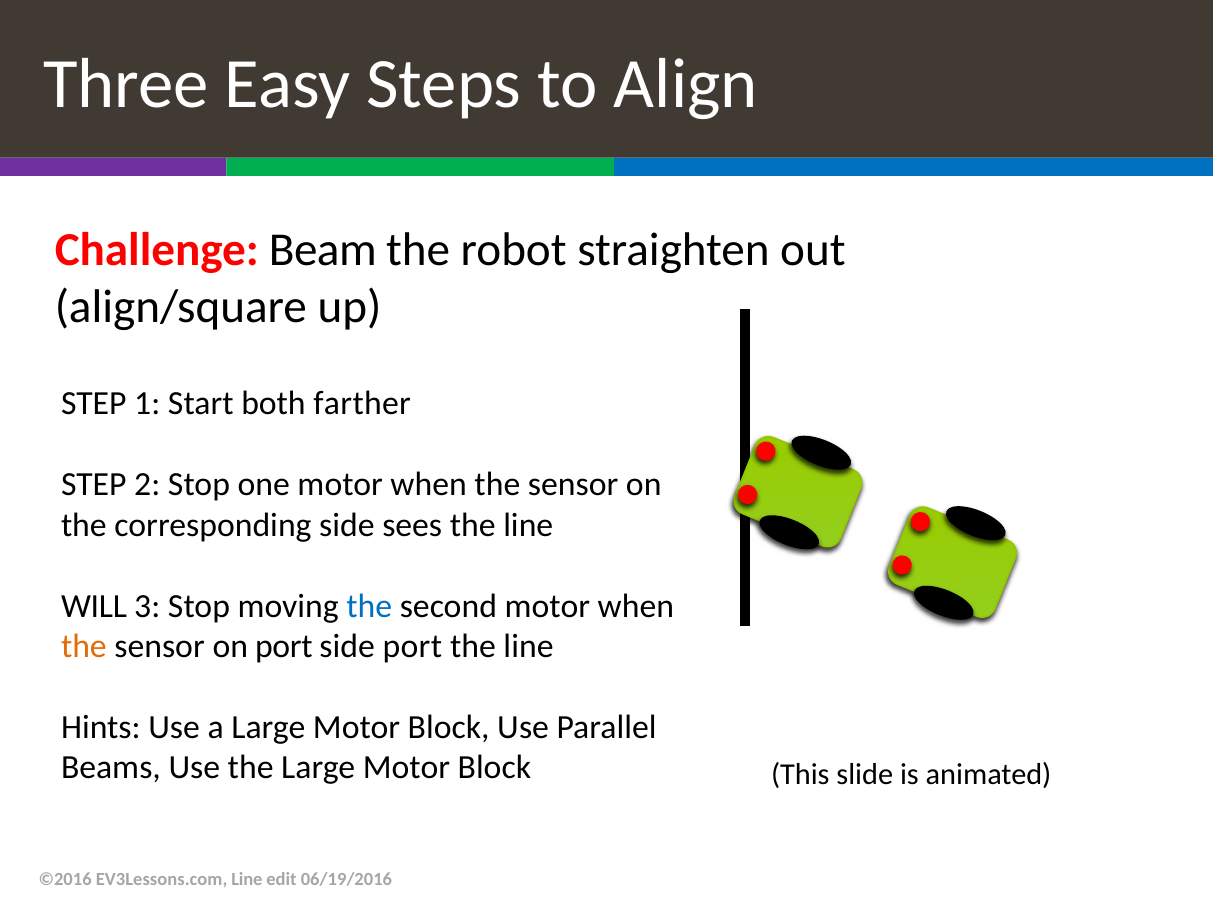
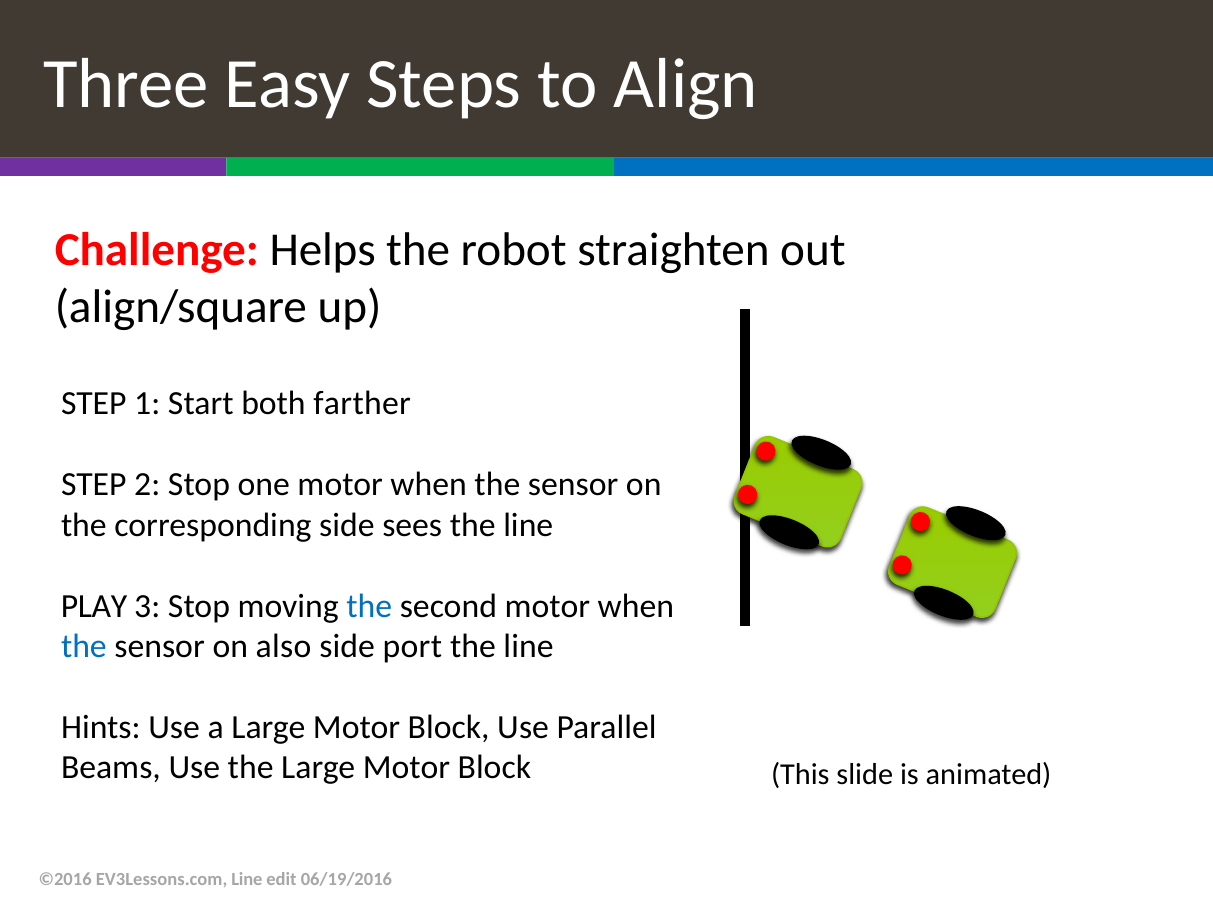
Beam: Beam -> Helps
WILL: WILL -> PLAY
the at (84, 646) colour: orange -> blue
on port: port -> also
